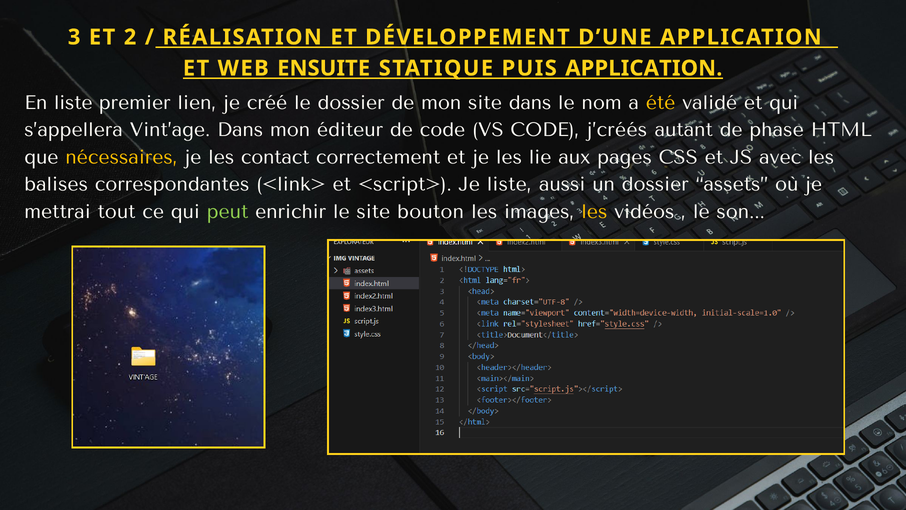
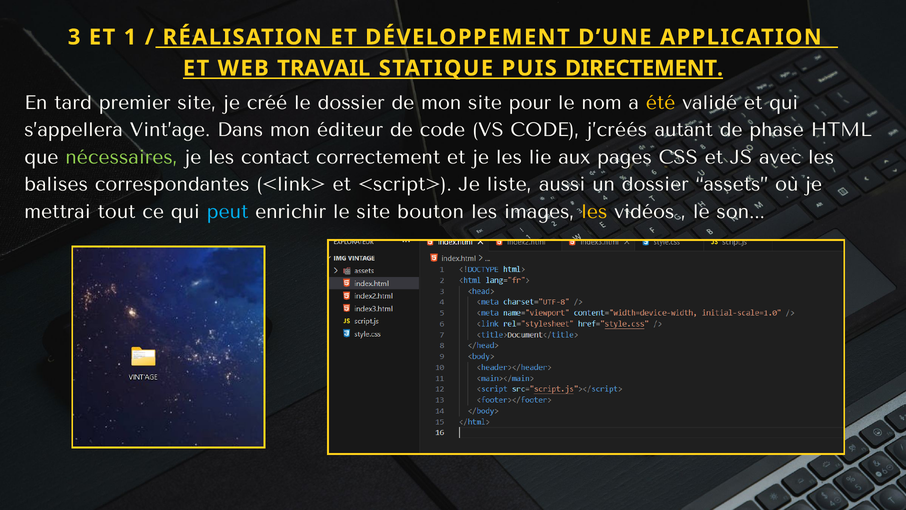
2: 2 -> 1
ENSUITE: ENSUITE -> TRAVAIL
PUIS APPLICATION: APPLICATION -> DIRECTEMENT
En liste: liste -> tard
premier lien: lien -> site
site dans: dans -> pour
nécessaires colour: yellow -> light green
peut colour: light green -> light blue
